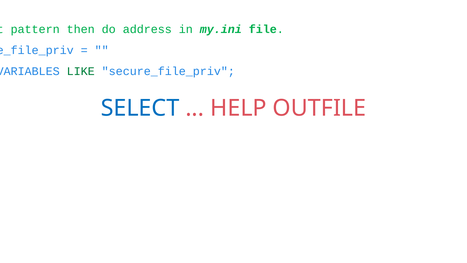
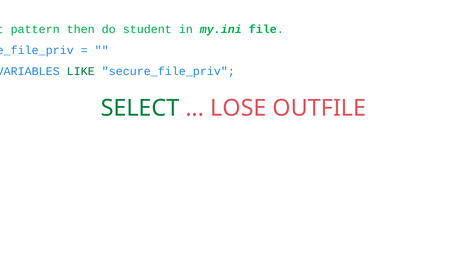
address: address -> student
SELECT colour: blue -> green
HELP: HELP -> LOSE
